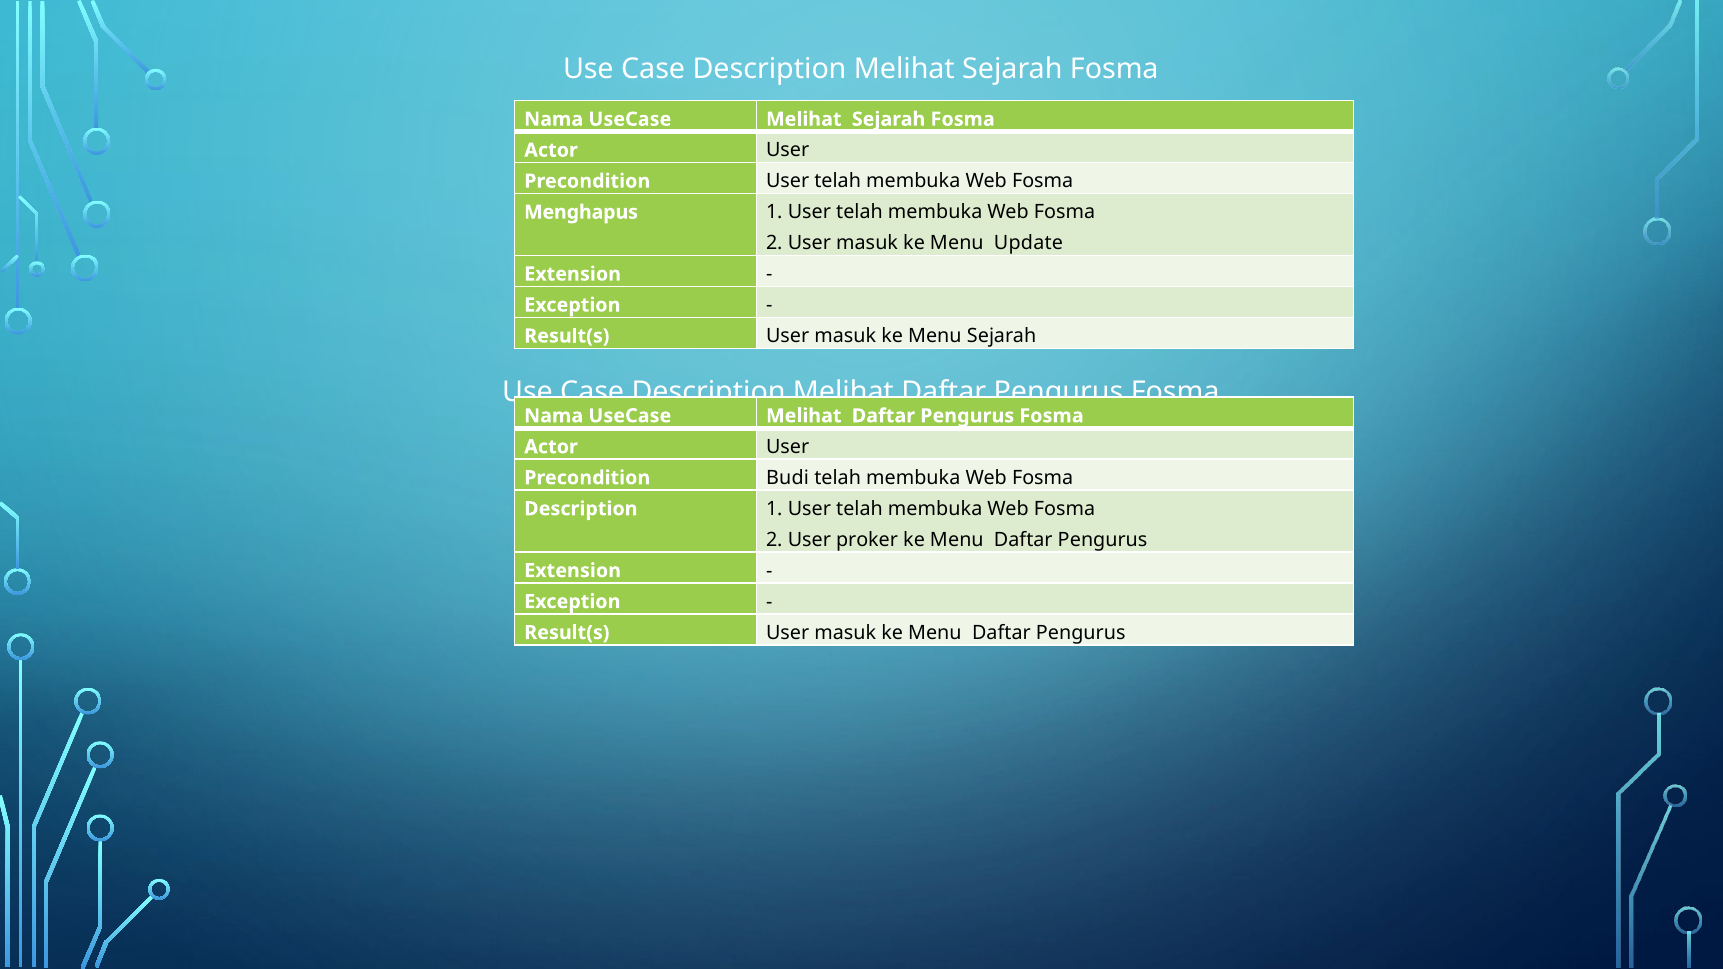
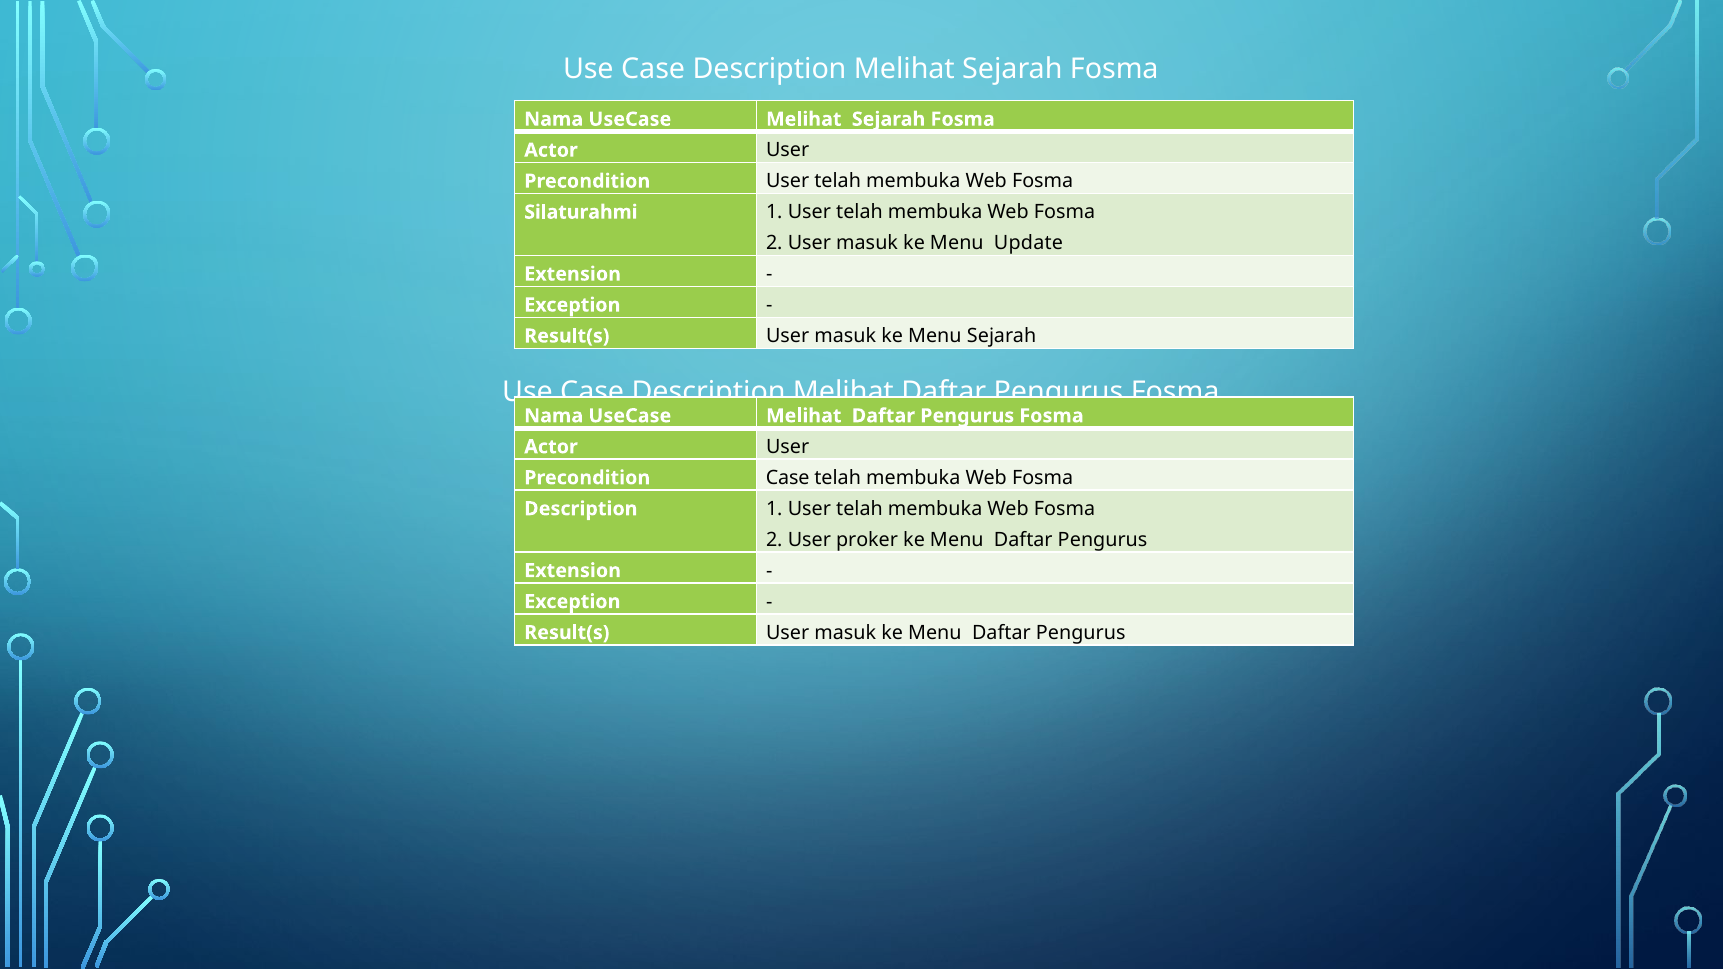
Menghapus: Menghapus -> Silaturahmi
Budi at (788, 478): Budi -> Case
